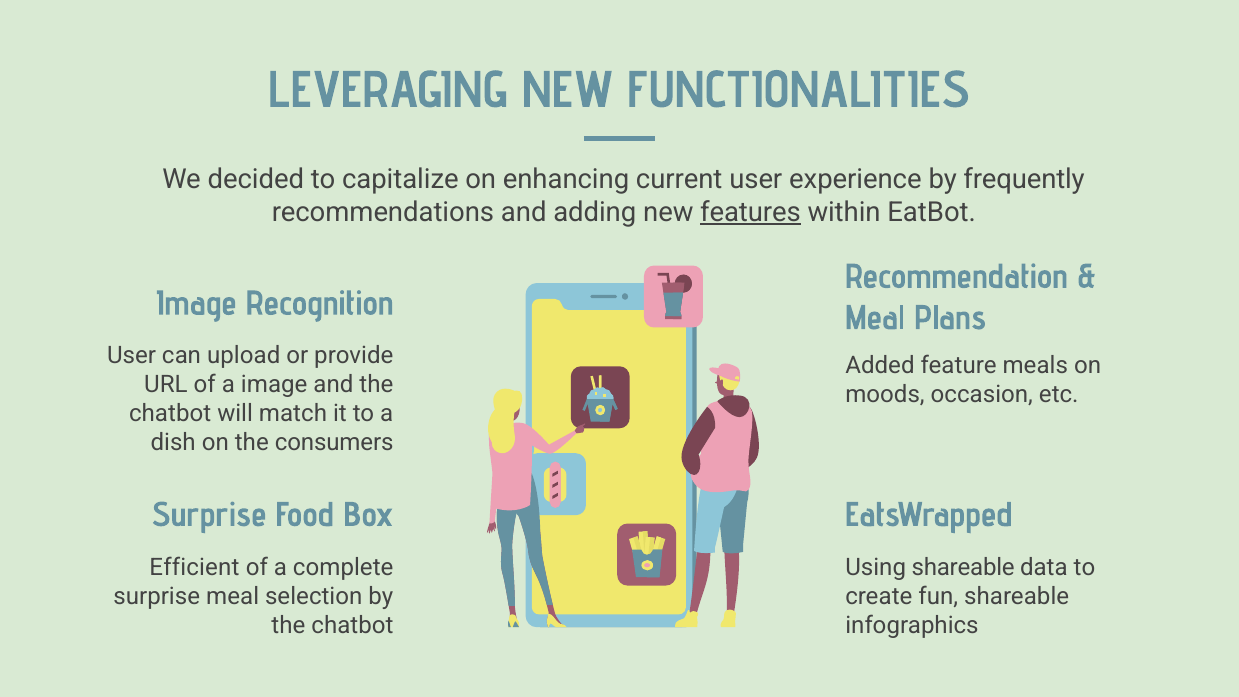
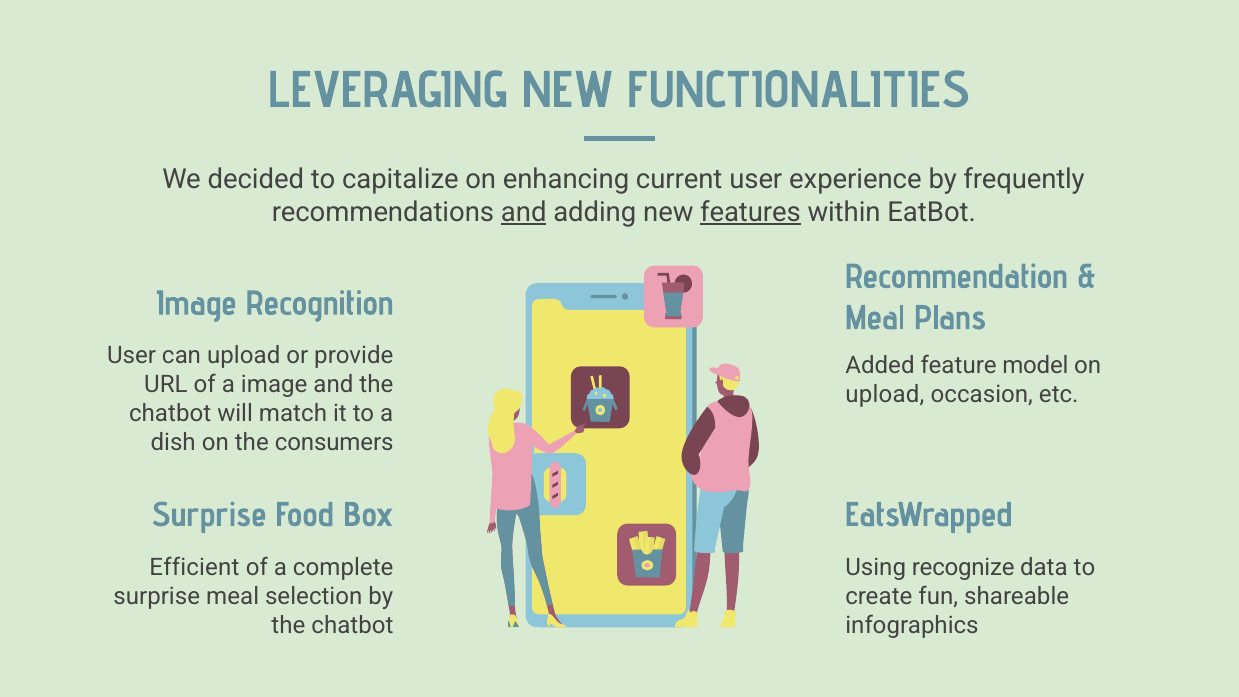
and at (524, 212) underline: none -> present
meals: meals -> model
moods at (885, 394): moods -> upload
Using shareable: shareable -> recognize
